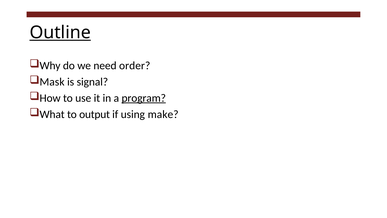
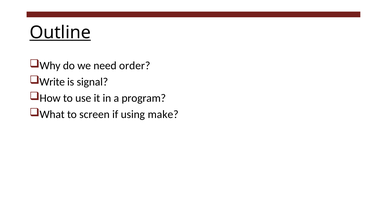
Mask: Mask -> Write
program underline: present -> none
output: output -> screen
